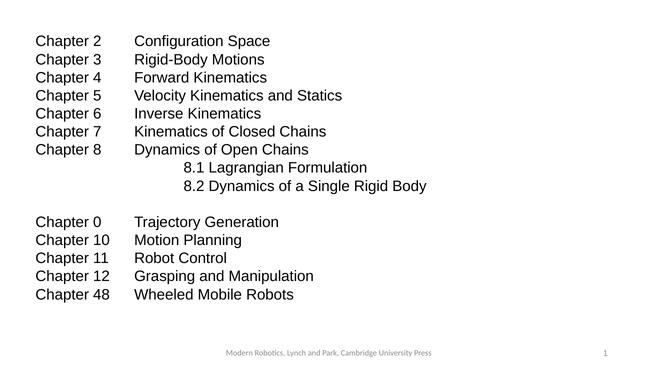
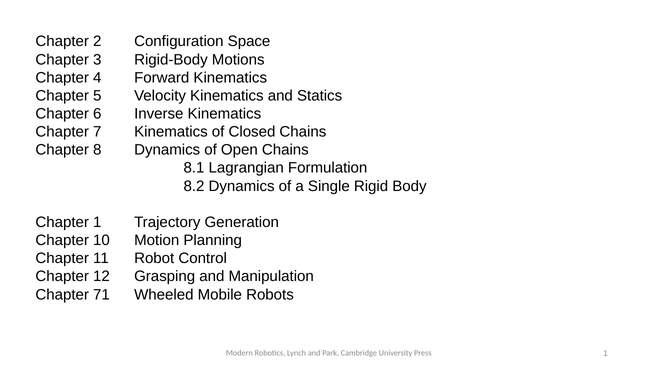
Chapter 0: 0 -> 1
48: 48 -> 71
